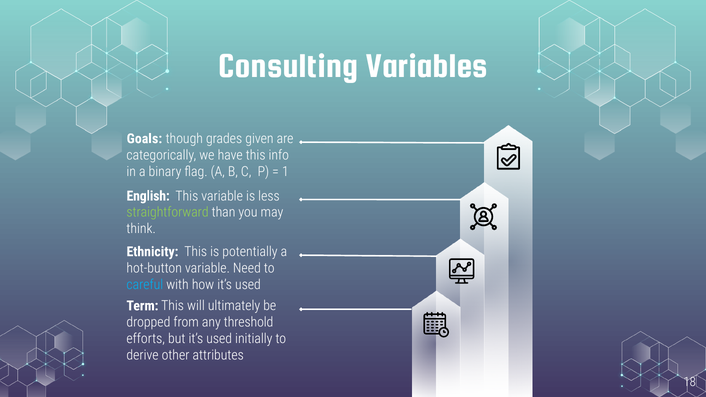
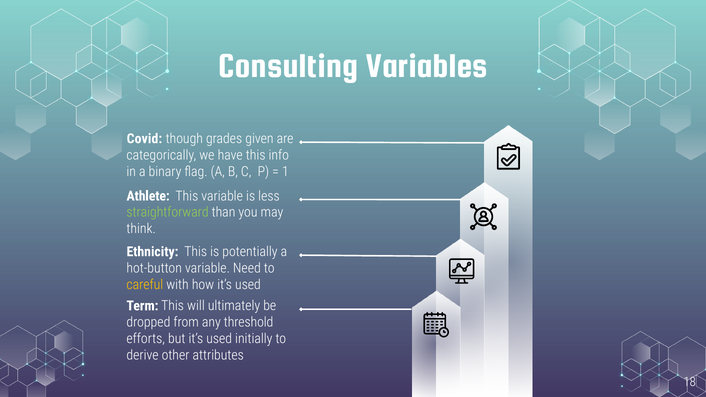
Goals: Goals -> Covid
English: English -> Athlete
careful colour: light blue -> yellow
